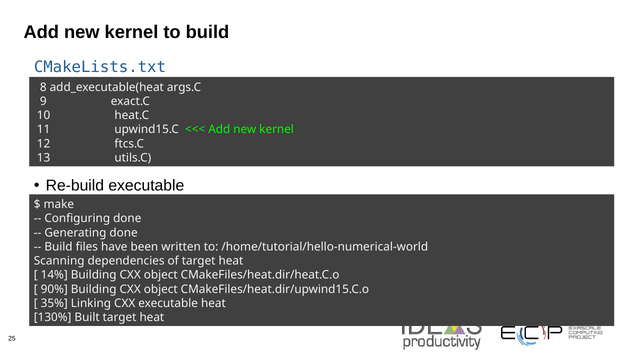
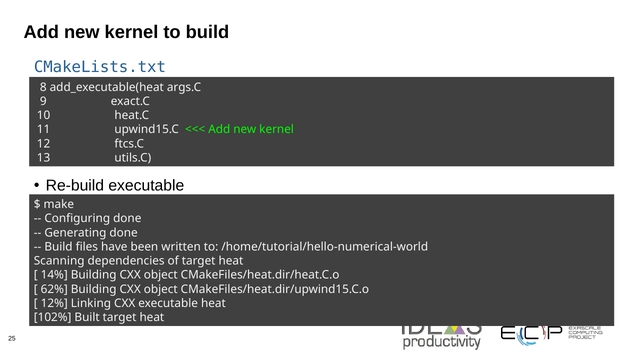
90%: 90% -> 62%
35%: 35% -> 12%
130%: 130% -> 102%
